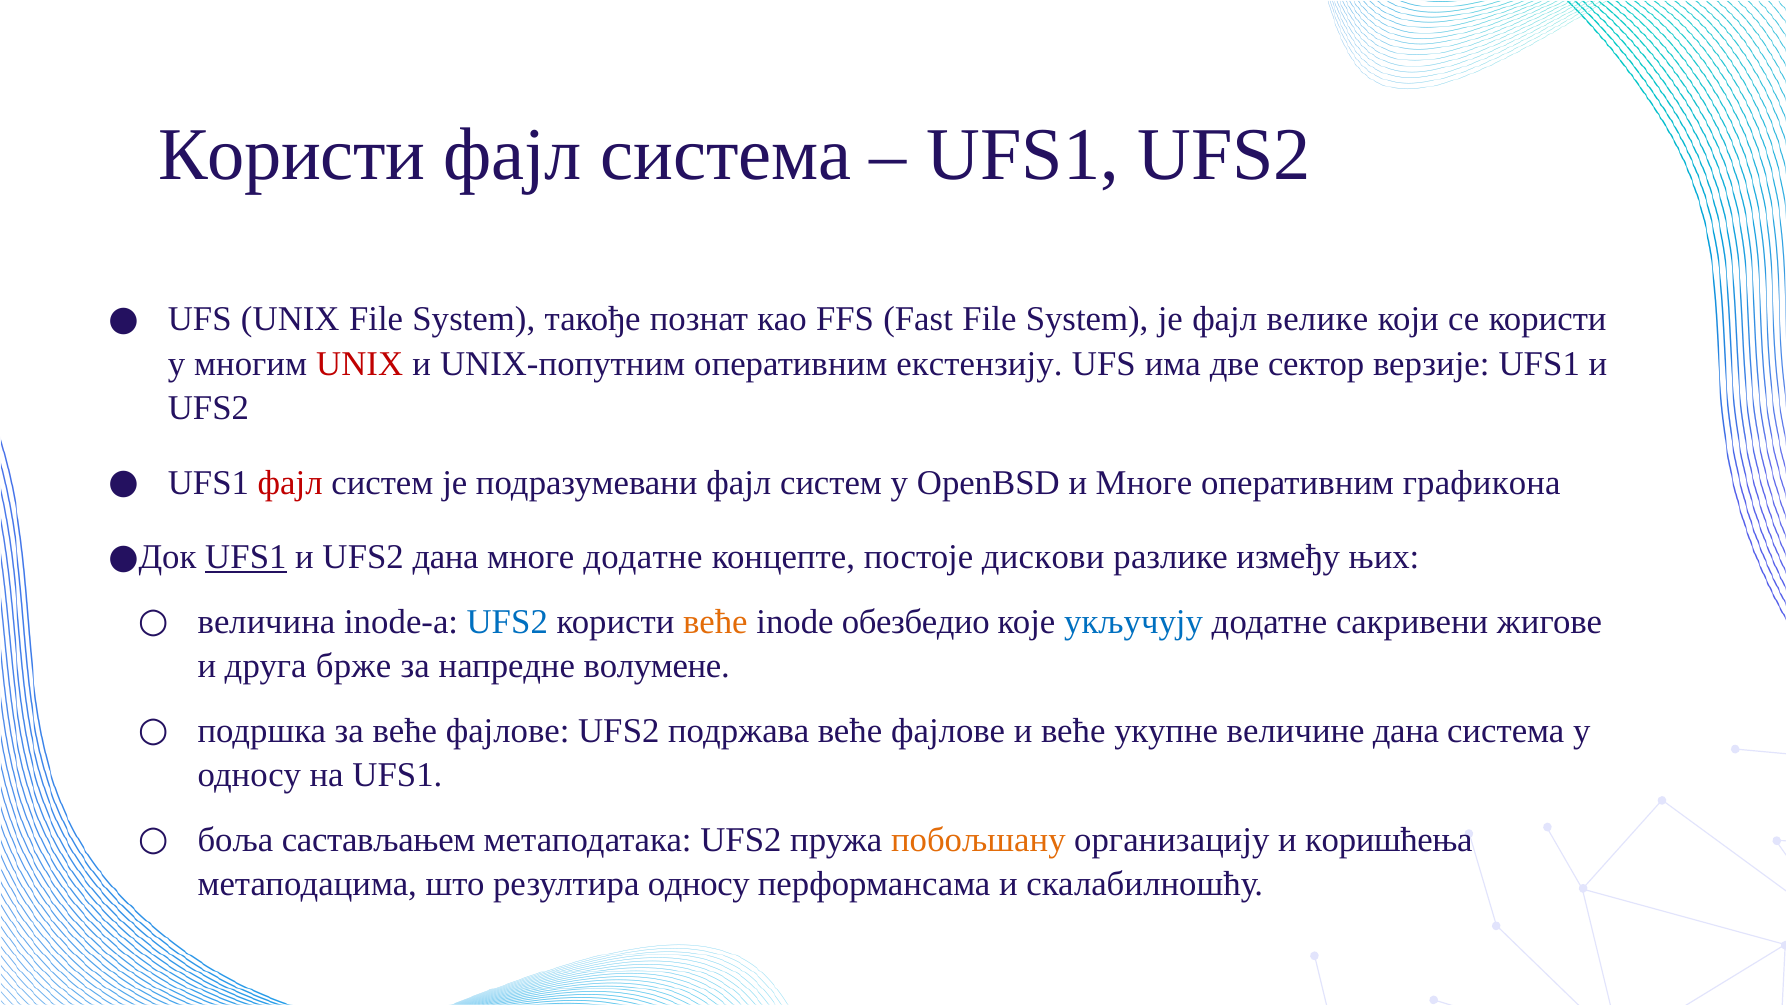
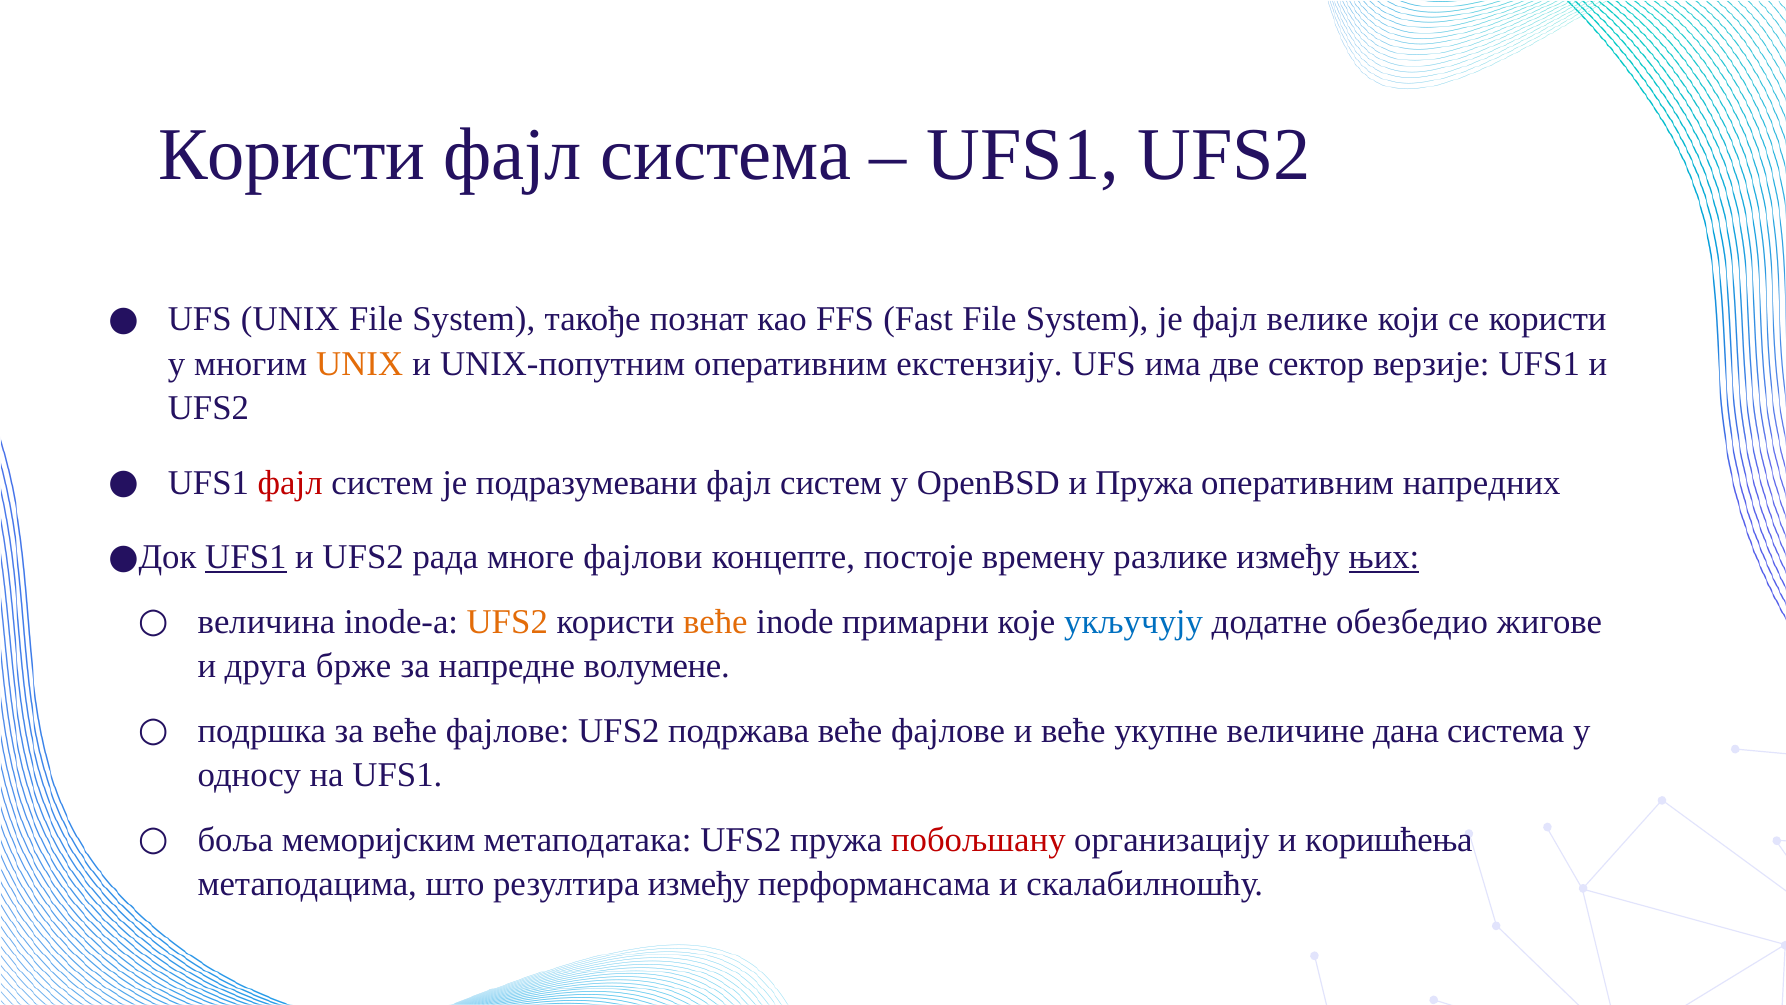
UNIX at (360, 364) colour: red -> orange
и Многе: Многе -> Пружа
графикона: графикона -> напредних
UFS2 дана: дана -> рада
многе додатне: додатне -> фајлови
дискови: дискови -> времену
њих underline: none -> present
UFS2 at (507, 621) colour: blue -> orange
обезбедио: обезбедио -> примарни
сакривени: сакривени -> обезбедио
састављањем: састављањем -> меморијским
побољшану colour: orange -> red
резултира односу: односу -> између
